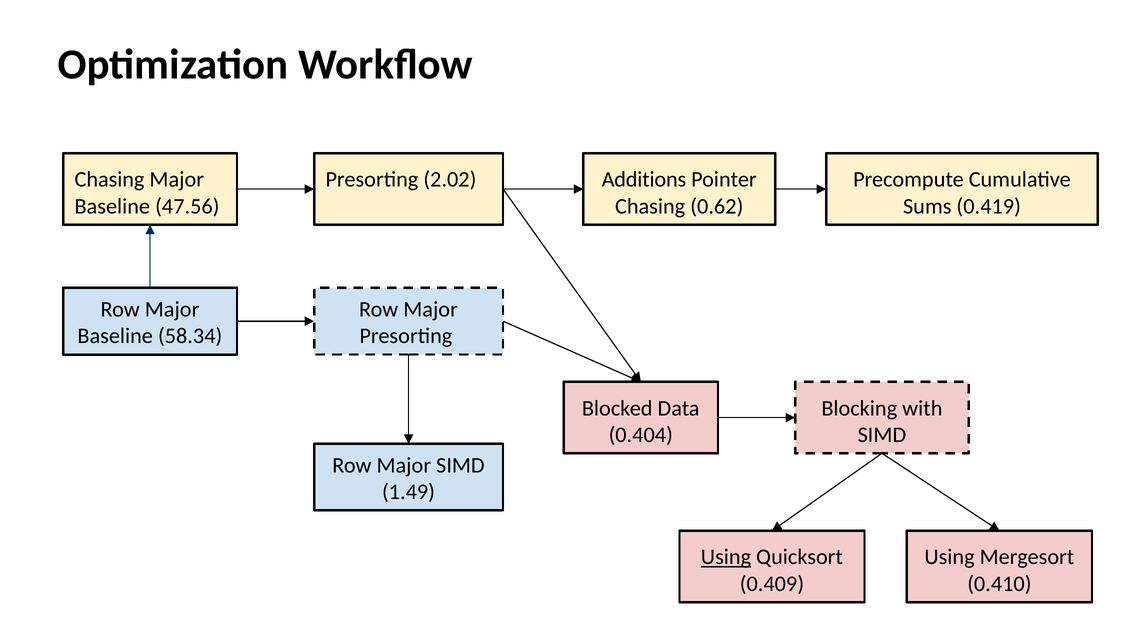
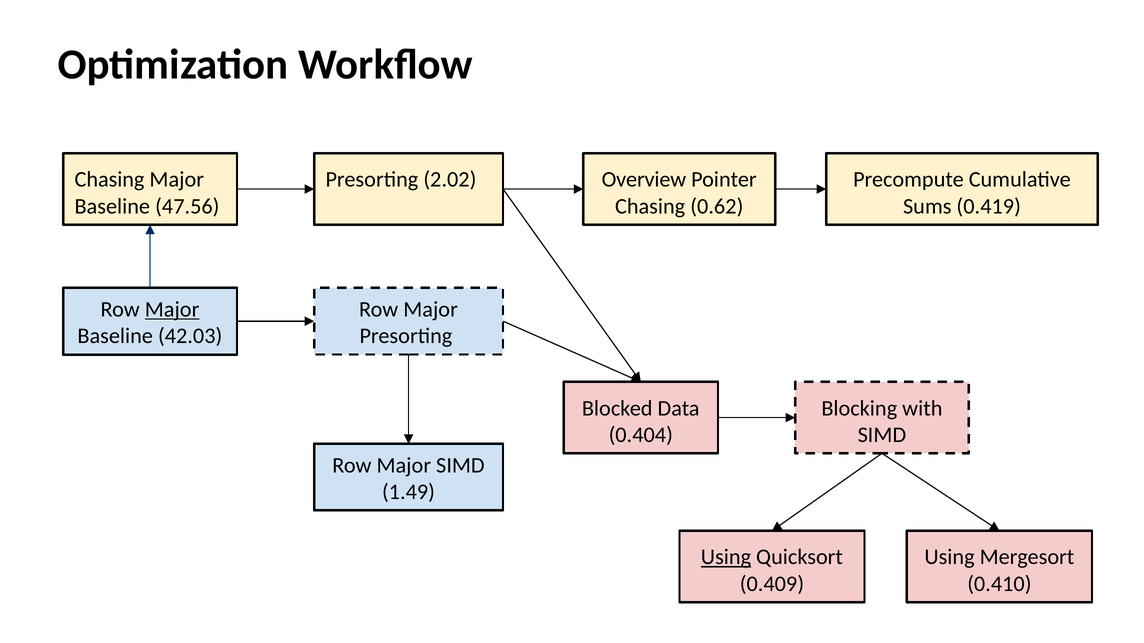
Additions: Additions -> Overview
Major at (172, 310) underline: none -> present
58.34: 58.34 -> 42.03
